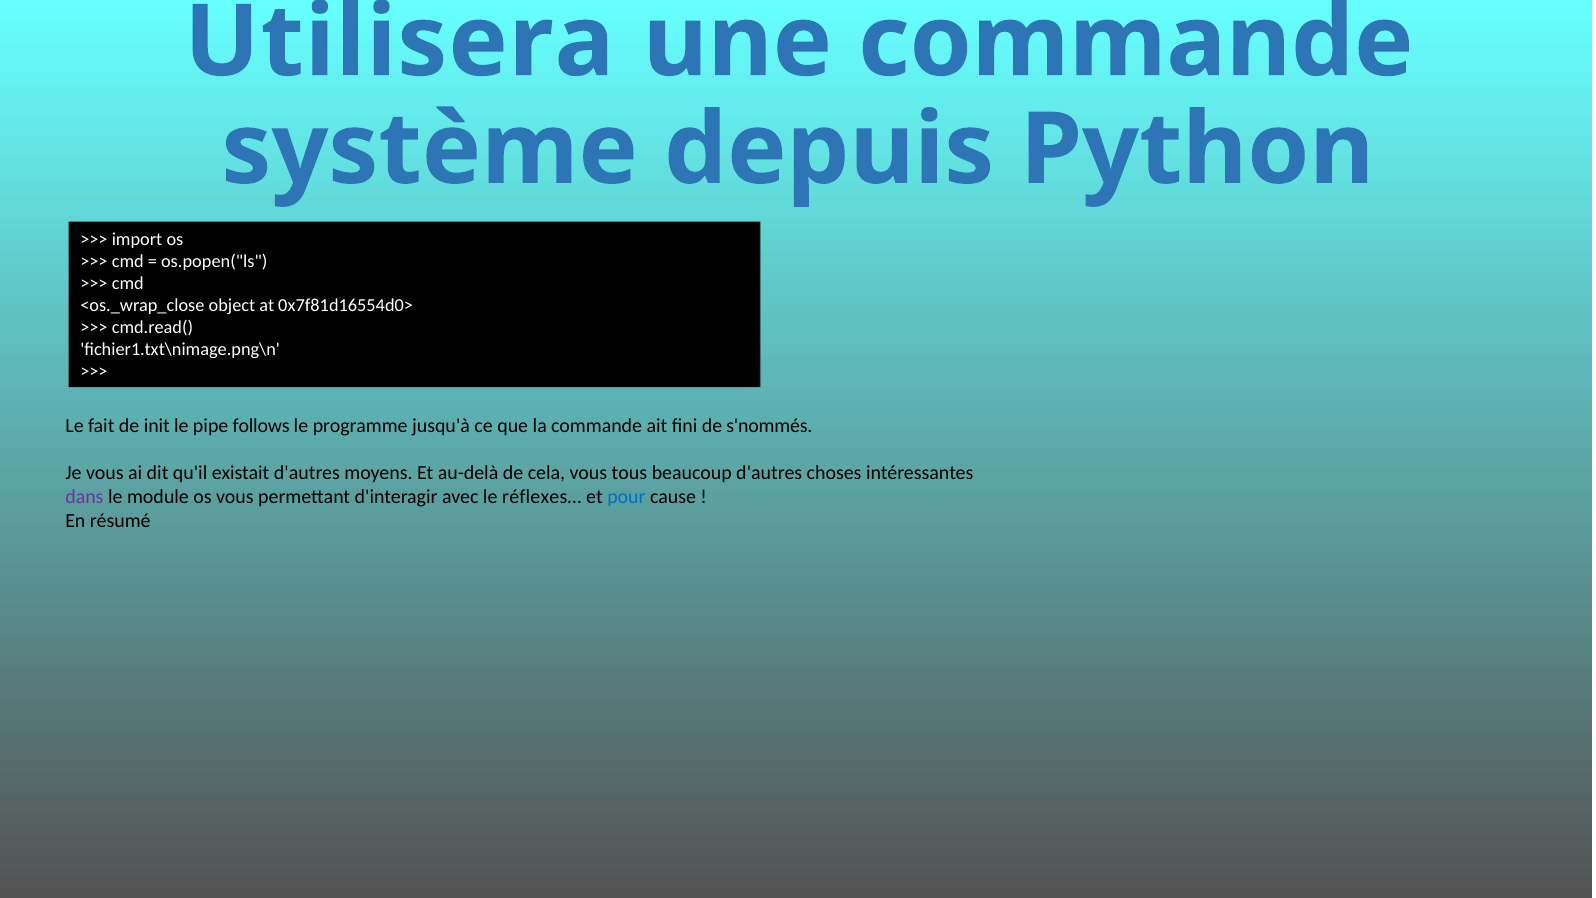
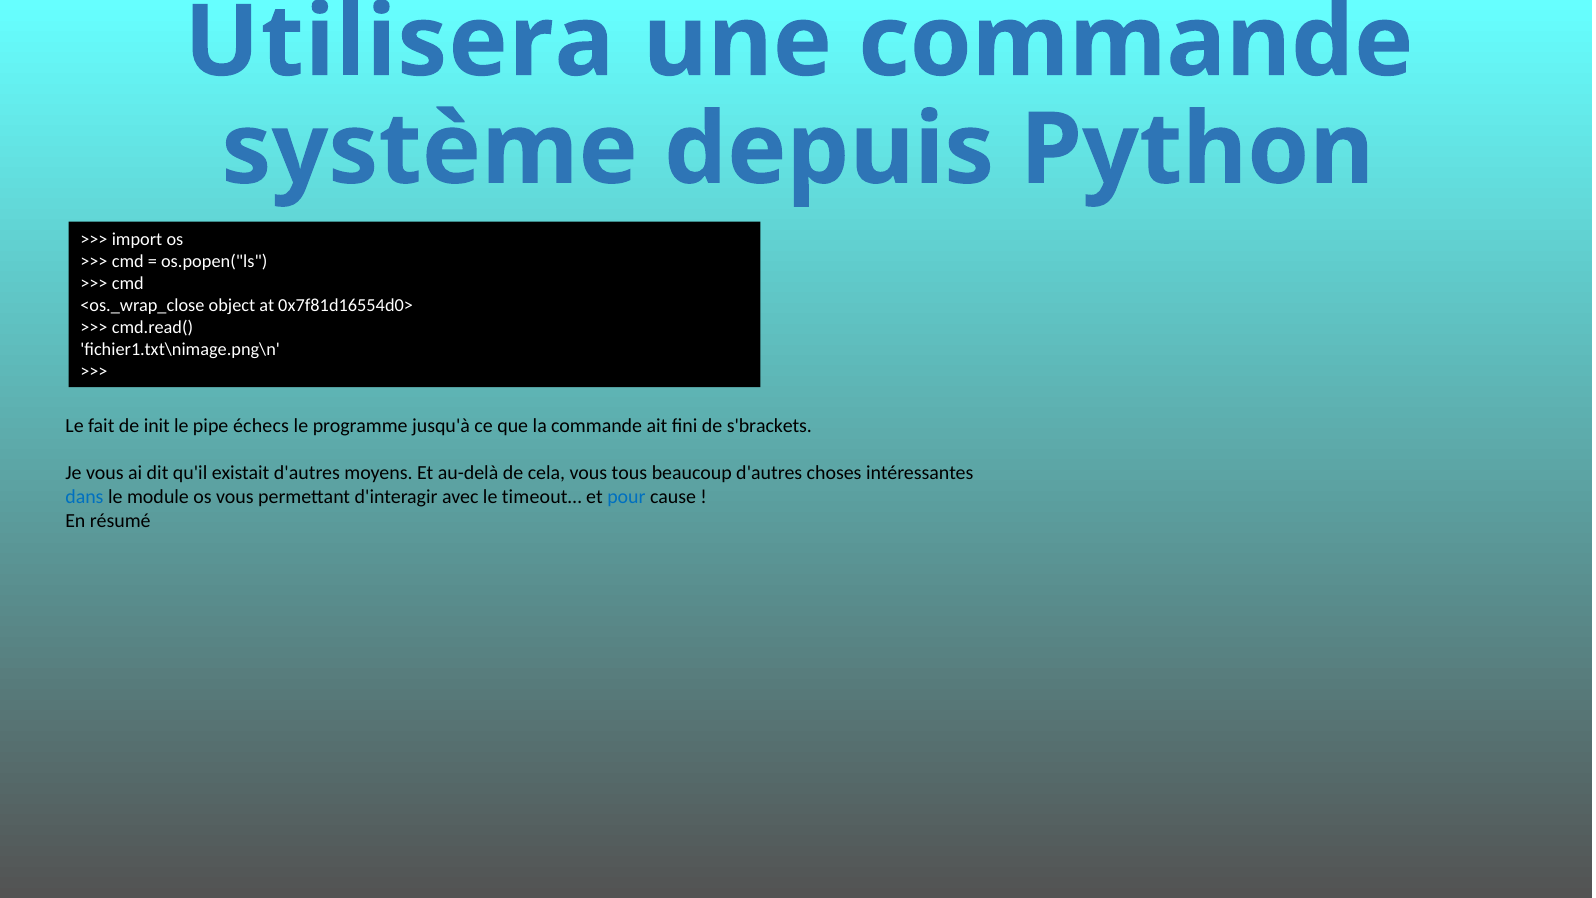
follows: follows -> échecs
s'nommés: s'nommés -> s'brackets
dans colour: purple -> blue
réflexes…: réflexes… -> timeout…
